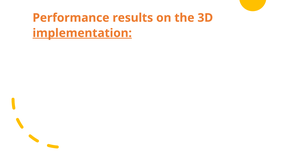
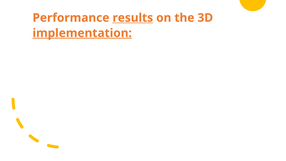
results underline: none -> present
